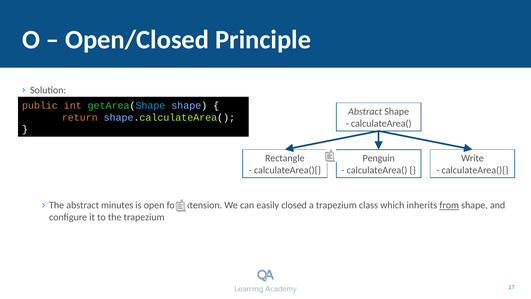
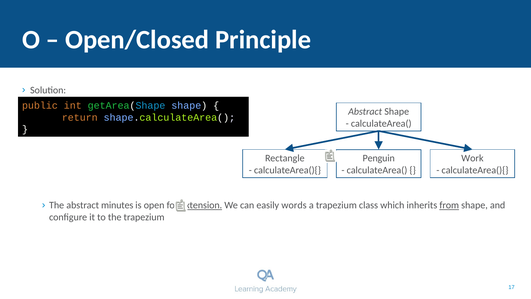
Write: Write -> Work
extension underline: none -> present
closed: closed -> words
